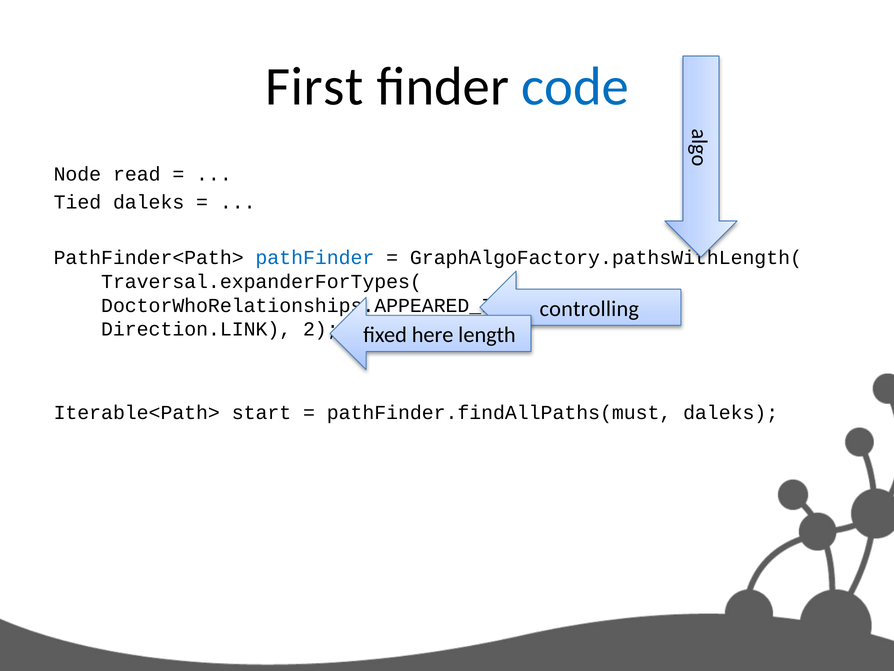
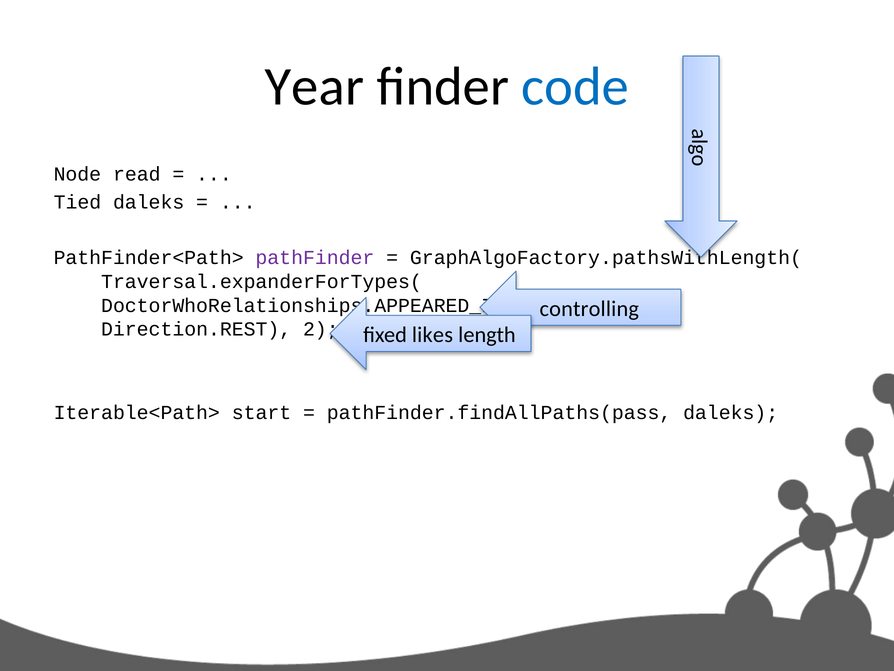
First: First -> Year
pathFinder colour: blue -> purple
Direction.LINK: Direction.LINK -> Direction.REST
here: here -> likes
pathFinder.findAllPaths(must: pathFinder.findAllPaths(must -> pathFinder.findAllPaths(pass
